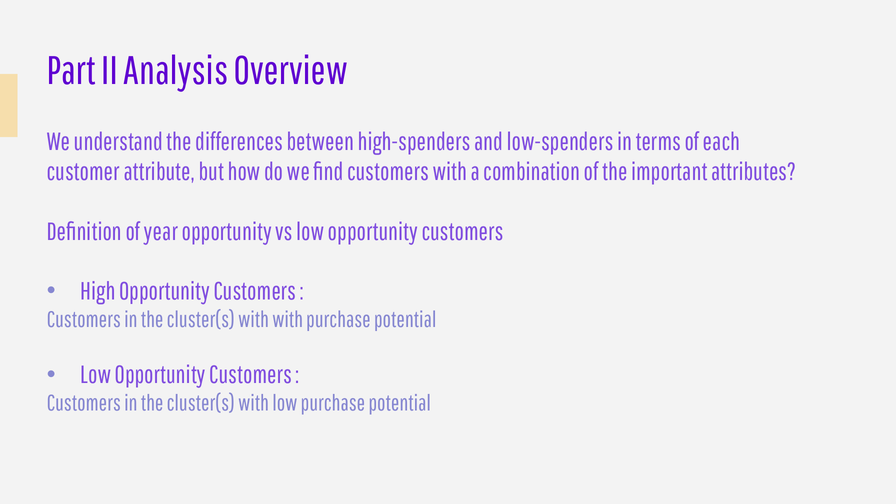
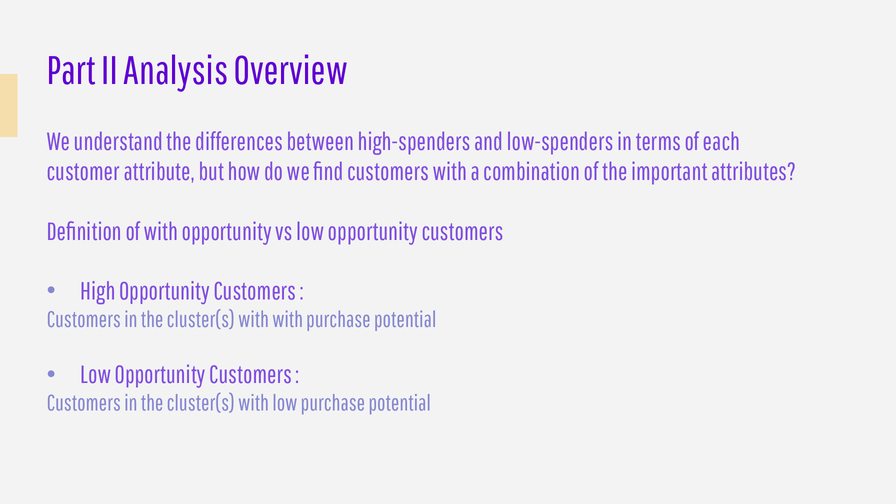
of year: year -> with
